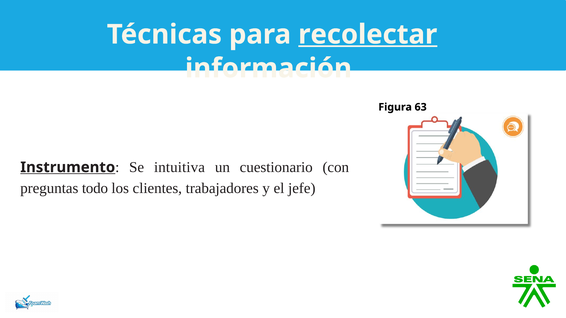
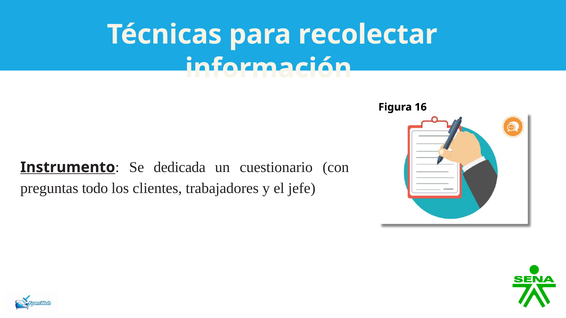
recolectar underline: present -> none
63: 63 -> 16
intuitiva: intuitiva -> dedicada
